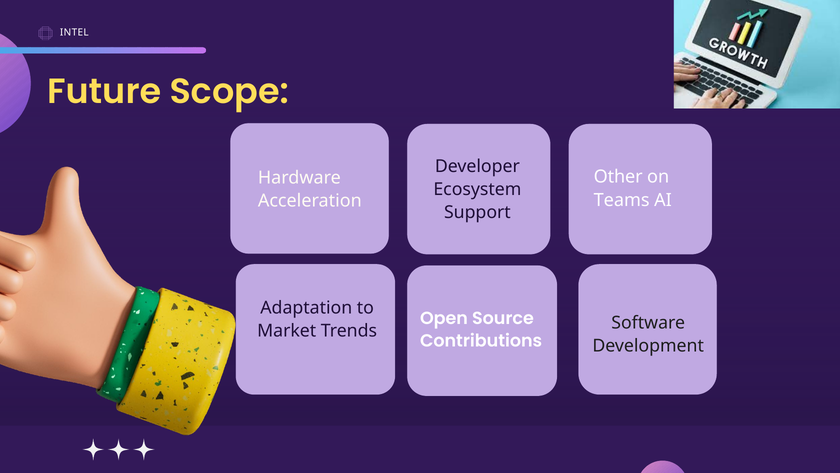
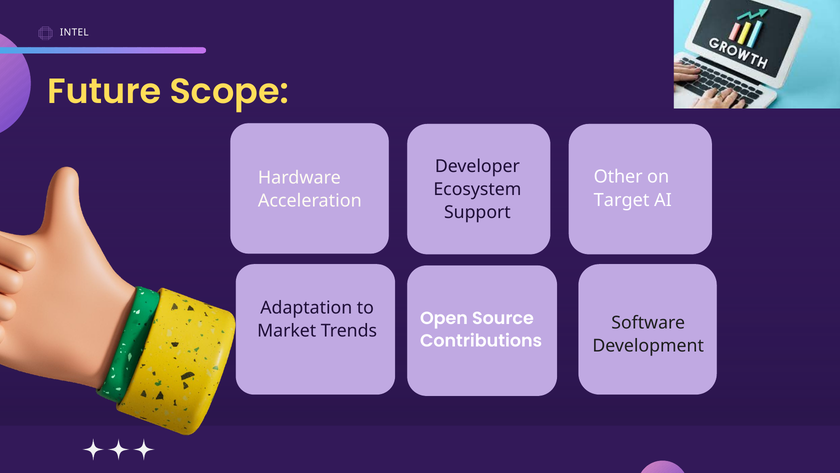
Teams: Teams -> Target
